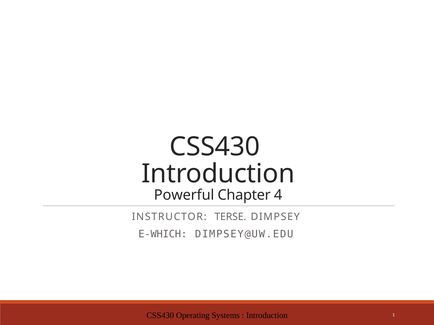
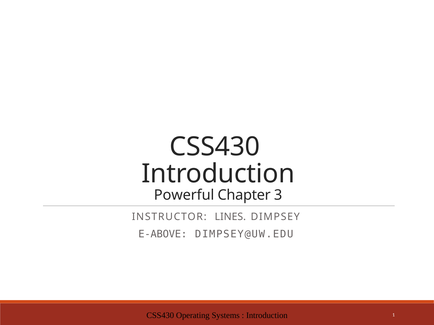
4: 4 -> 3
TERSE: TERSE -> LINES
E-WHICH: E-WHICH -> E-ABOVE
